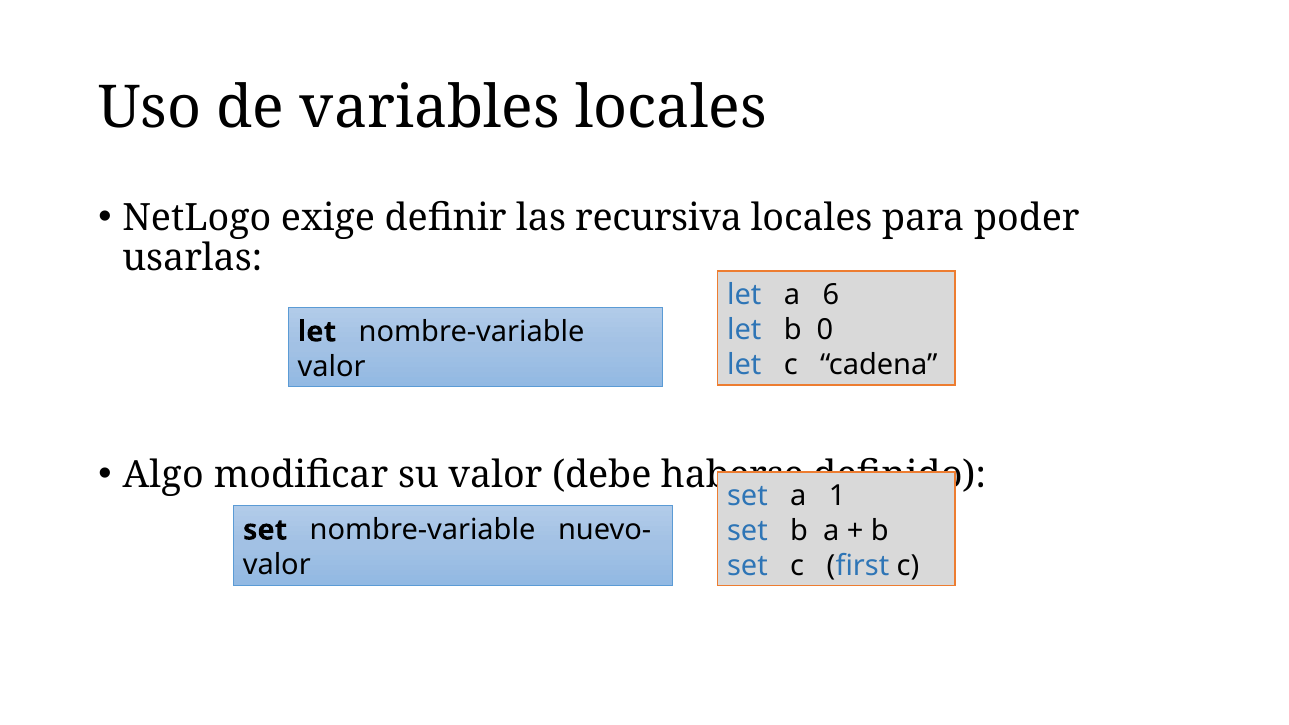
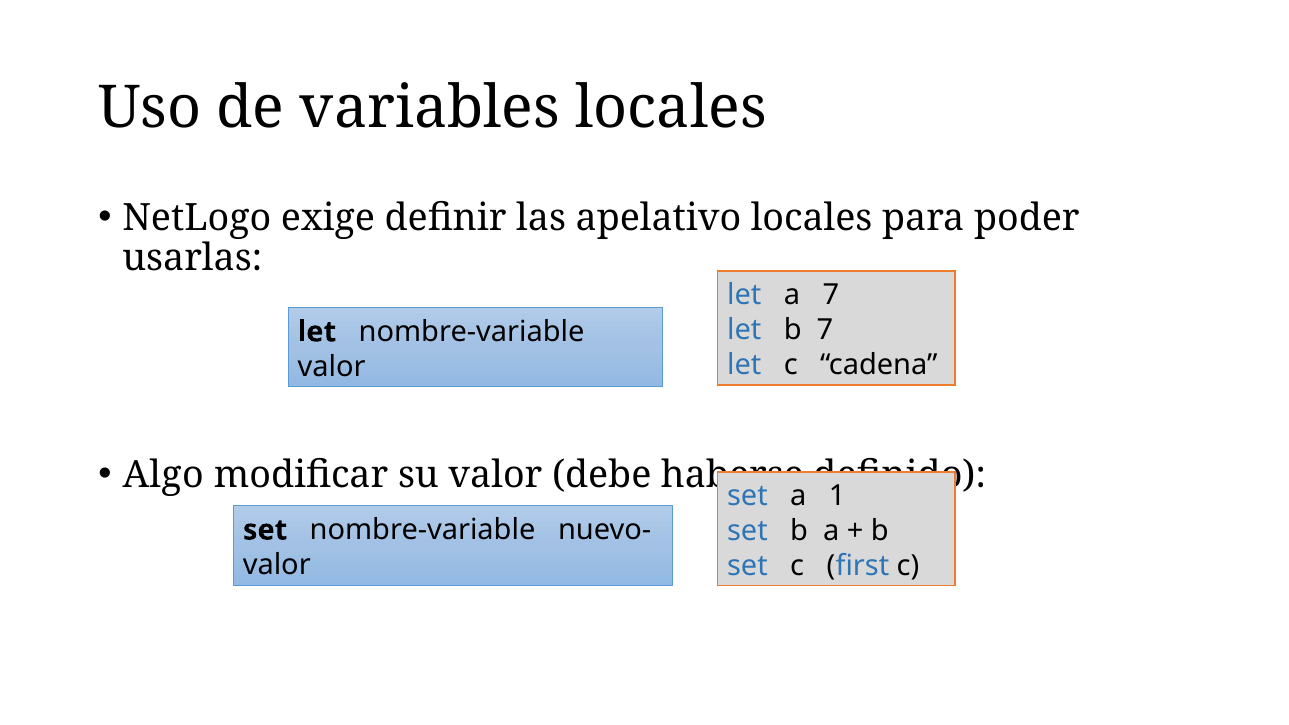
recursiva: recursiva -> apelativo
a 6: 6 -> 7
b 0: 0 -> 7
